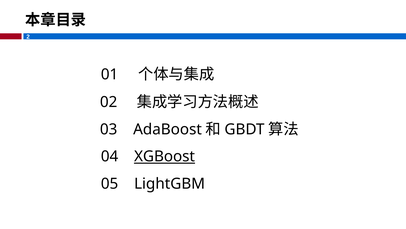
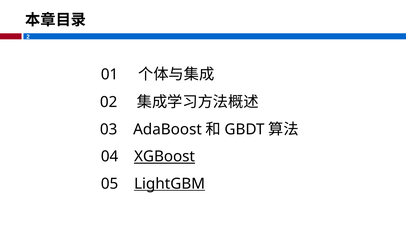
LightGBM underline: none -> present
